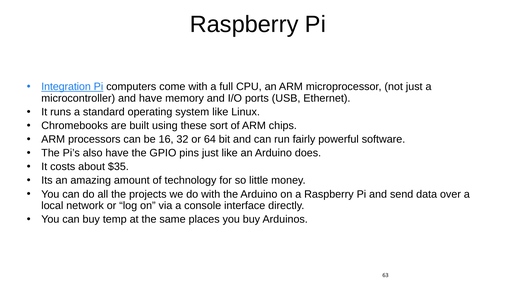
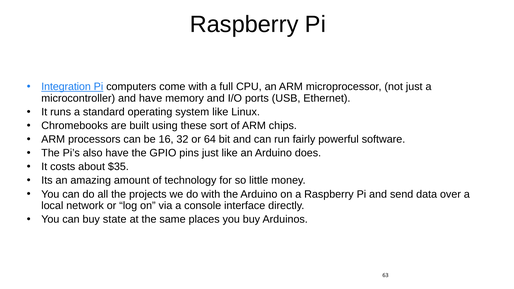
temp: temp -> state
